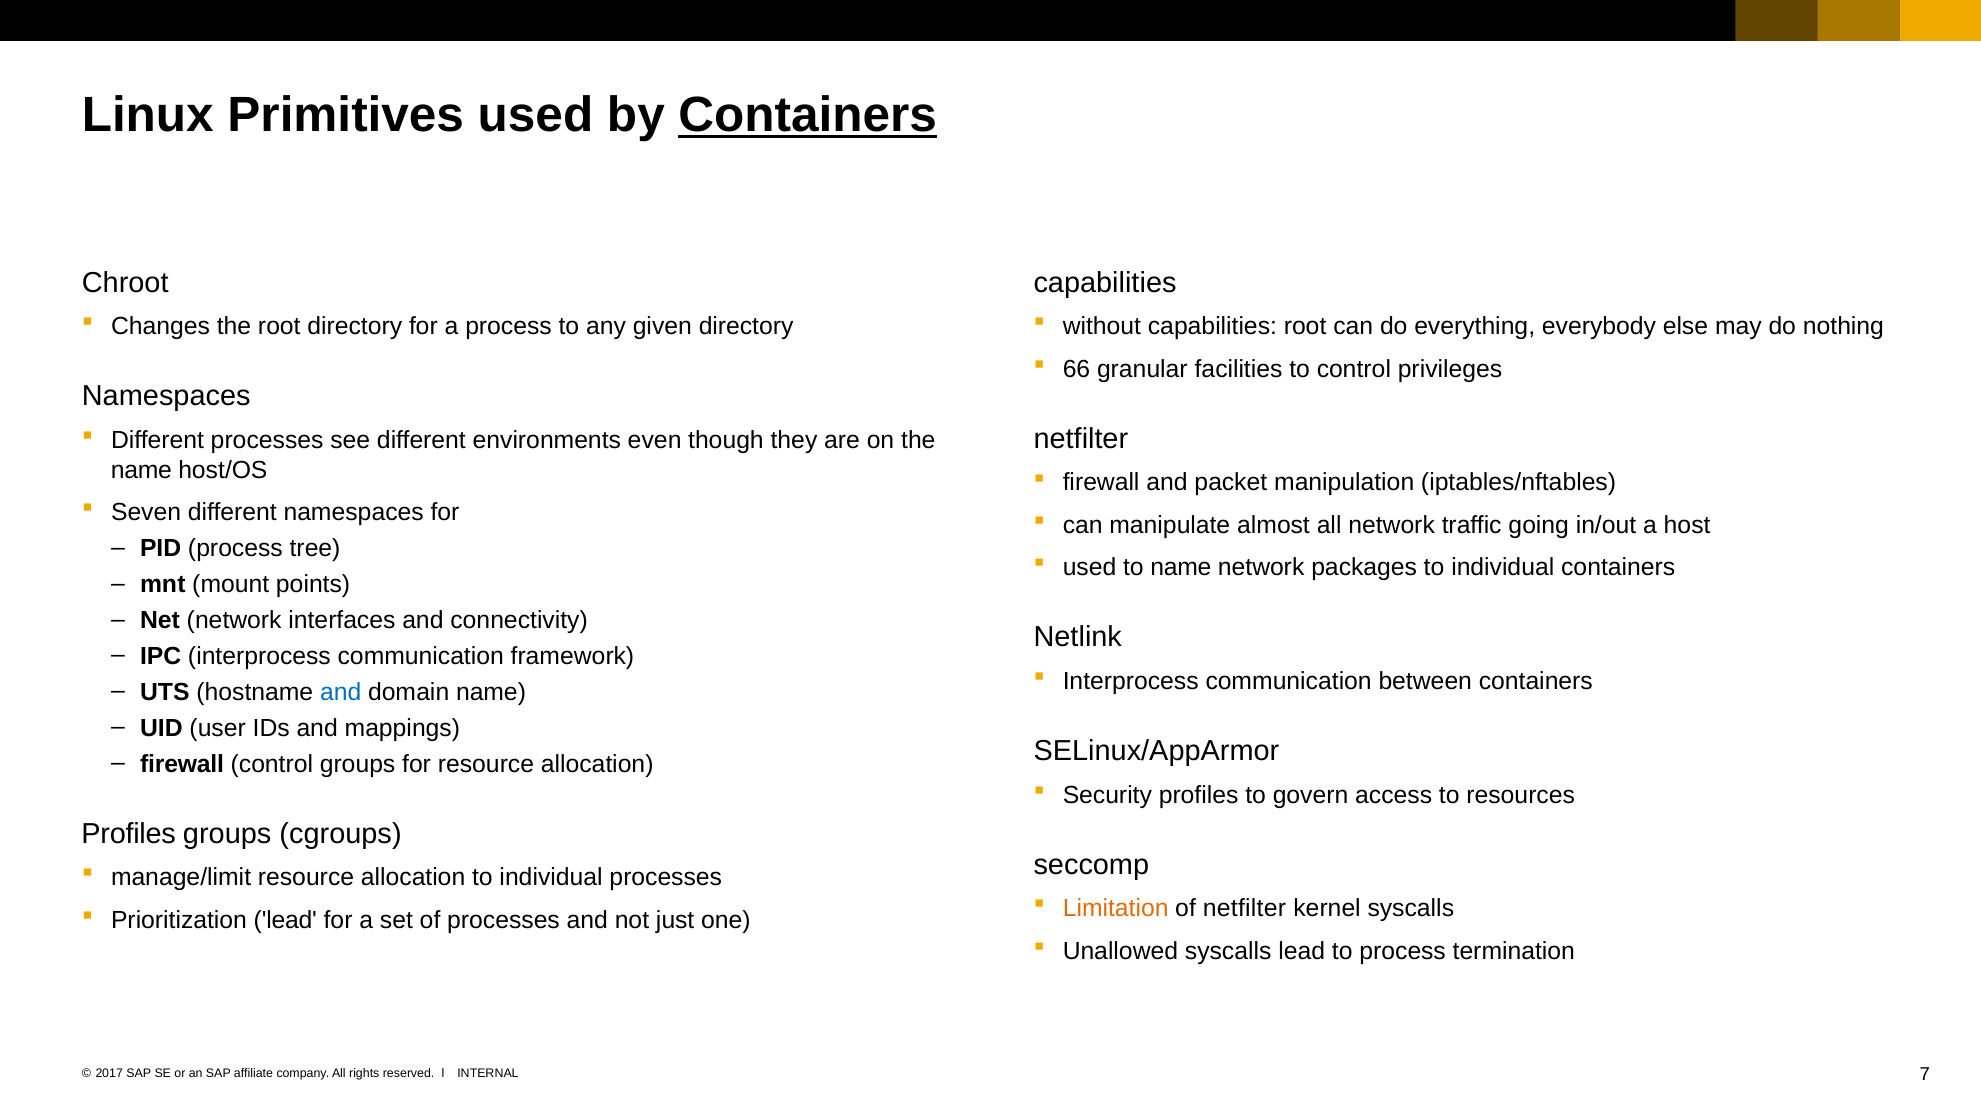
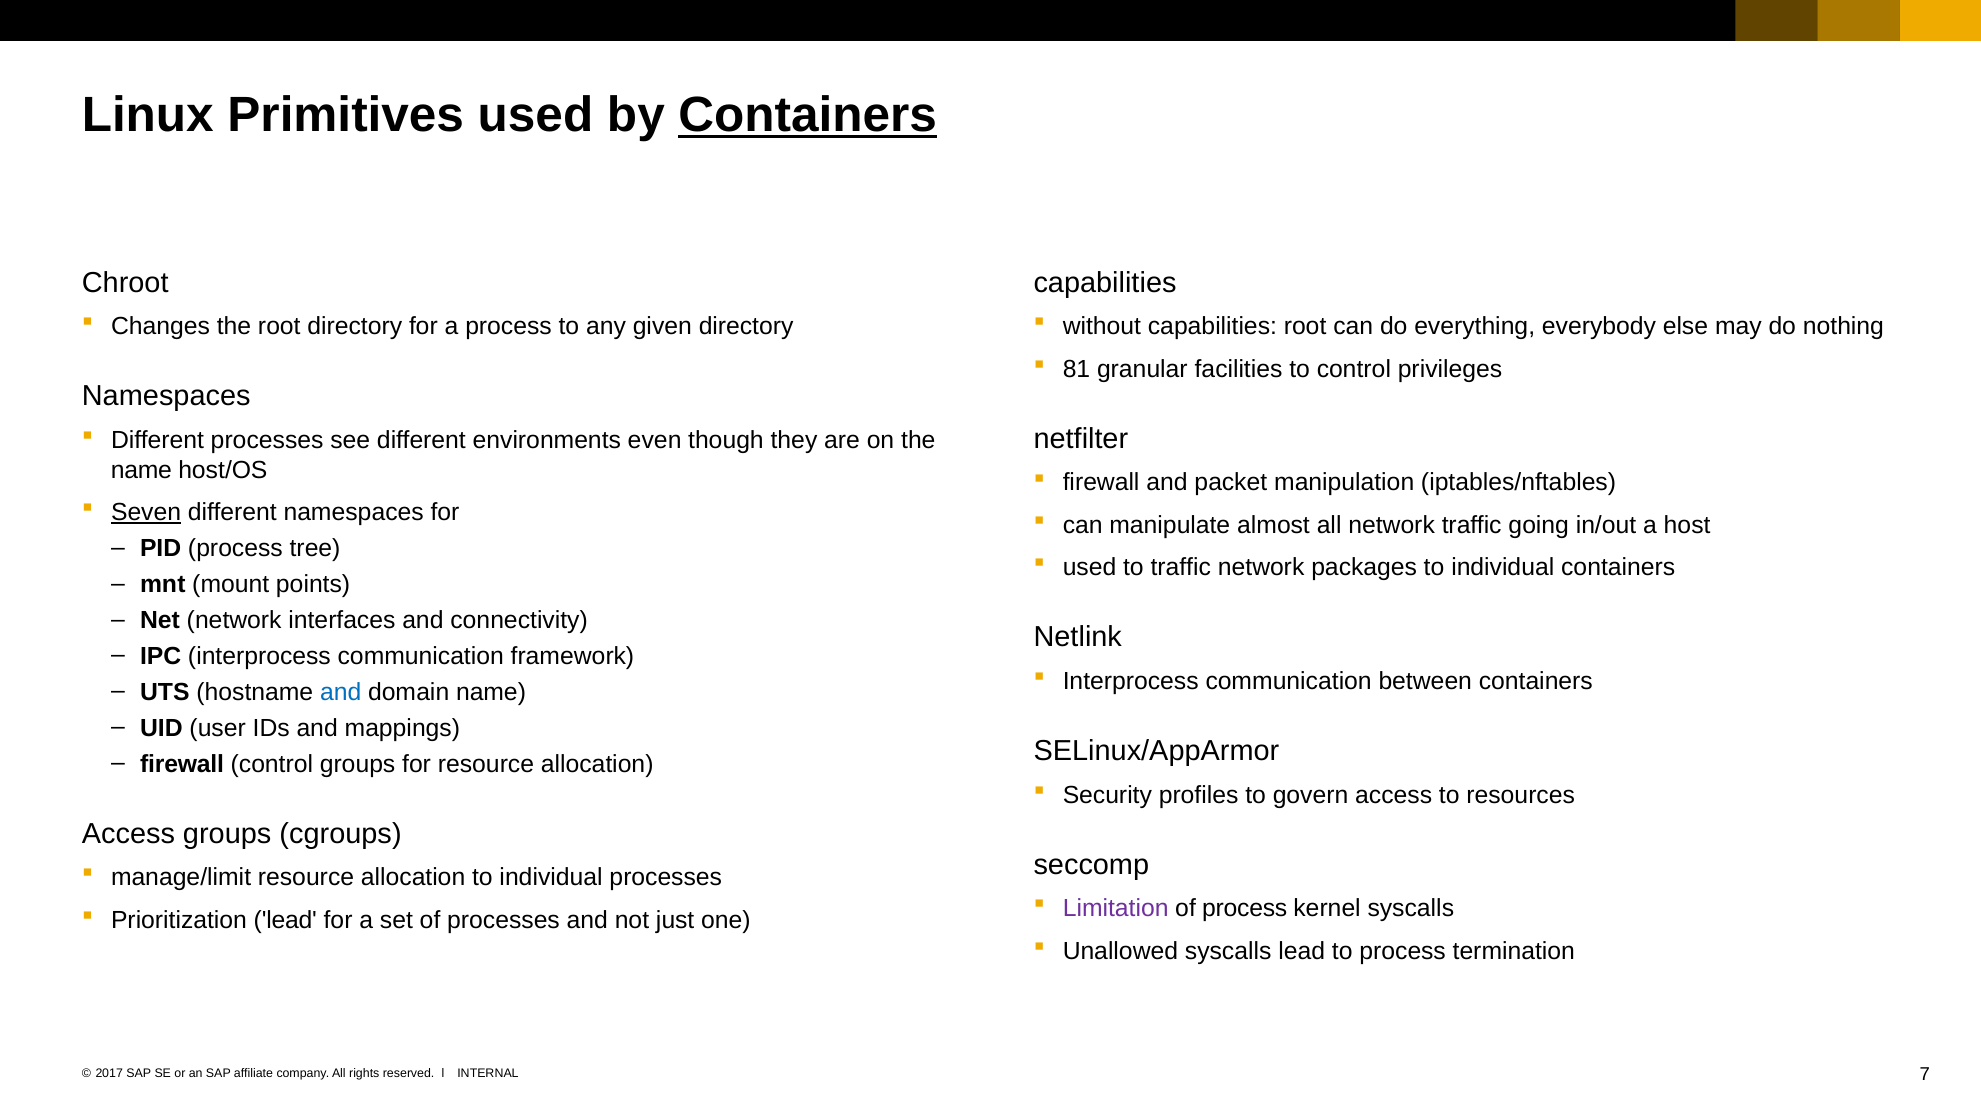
66: 66 -> 81
Seven underline: none -> present
to name: name -> traffic
Profiles at (129, 834): Profiles -> Access
Limitation colour: orange -> purple
of netfilter: netfilter -> process
